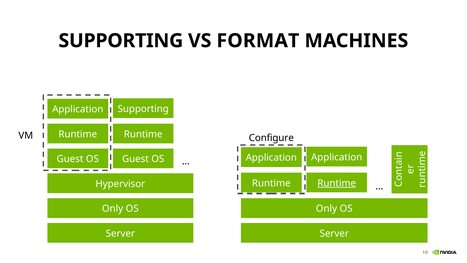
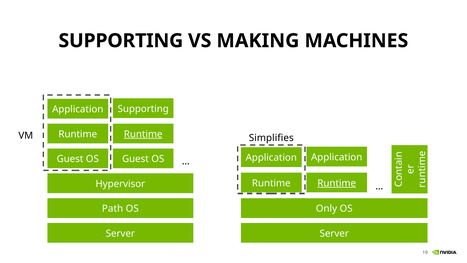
FORMAT: FORMAT -> MAKING
Runtime at (143, 134) underline: none -> present
Configure: Configure -> Simplifies
Only at (113, 209): Only -> Path
